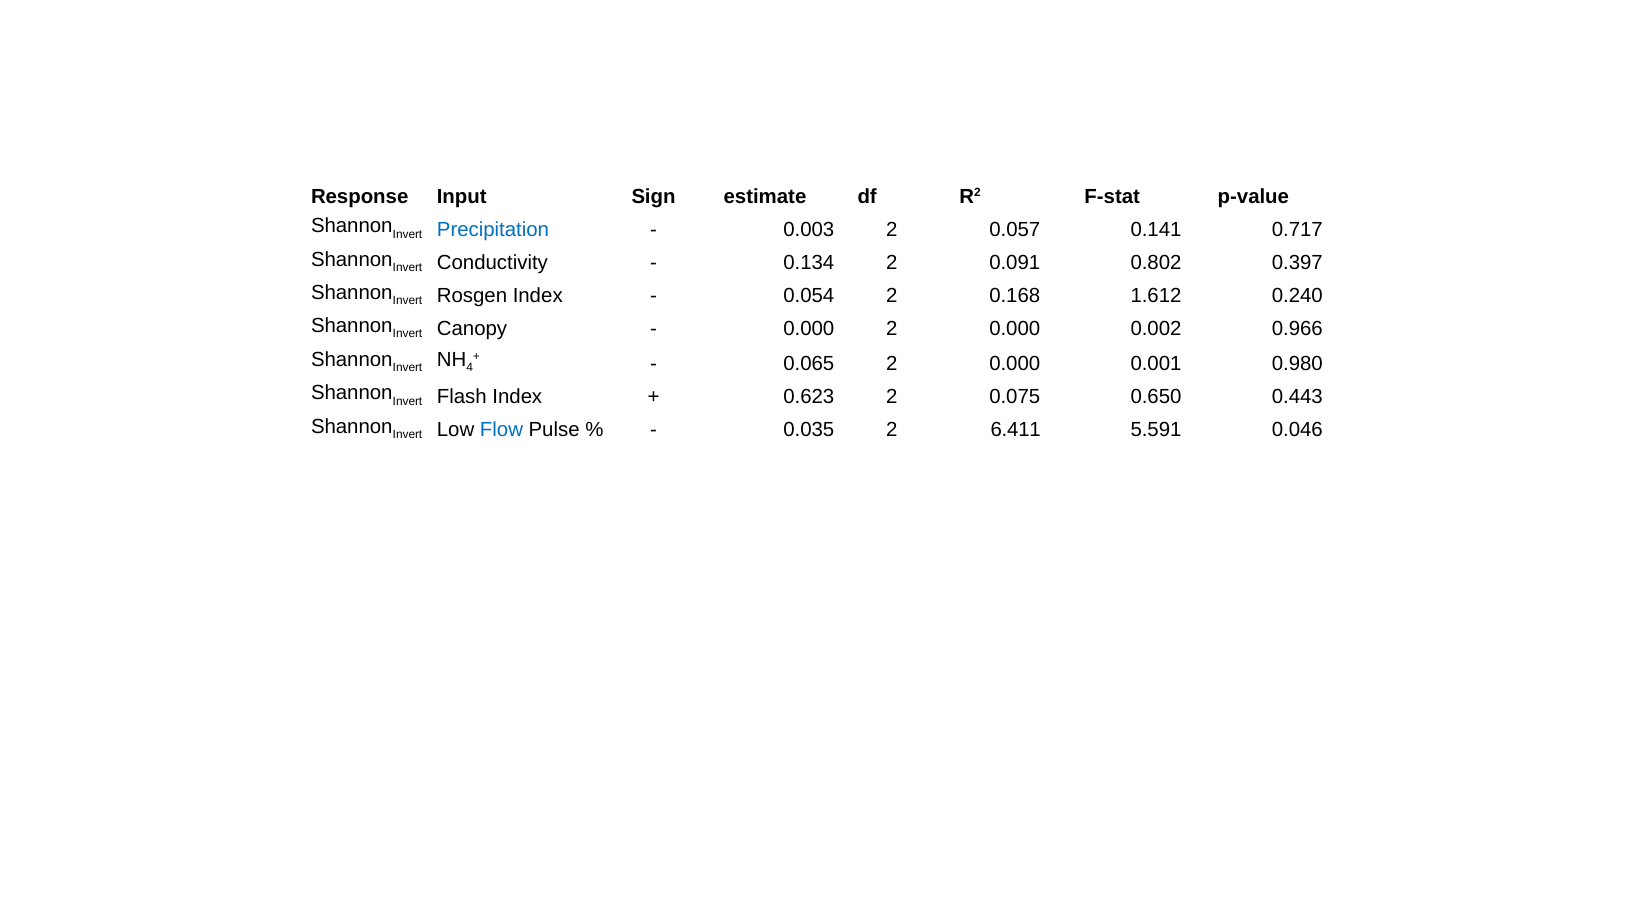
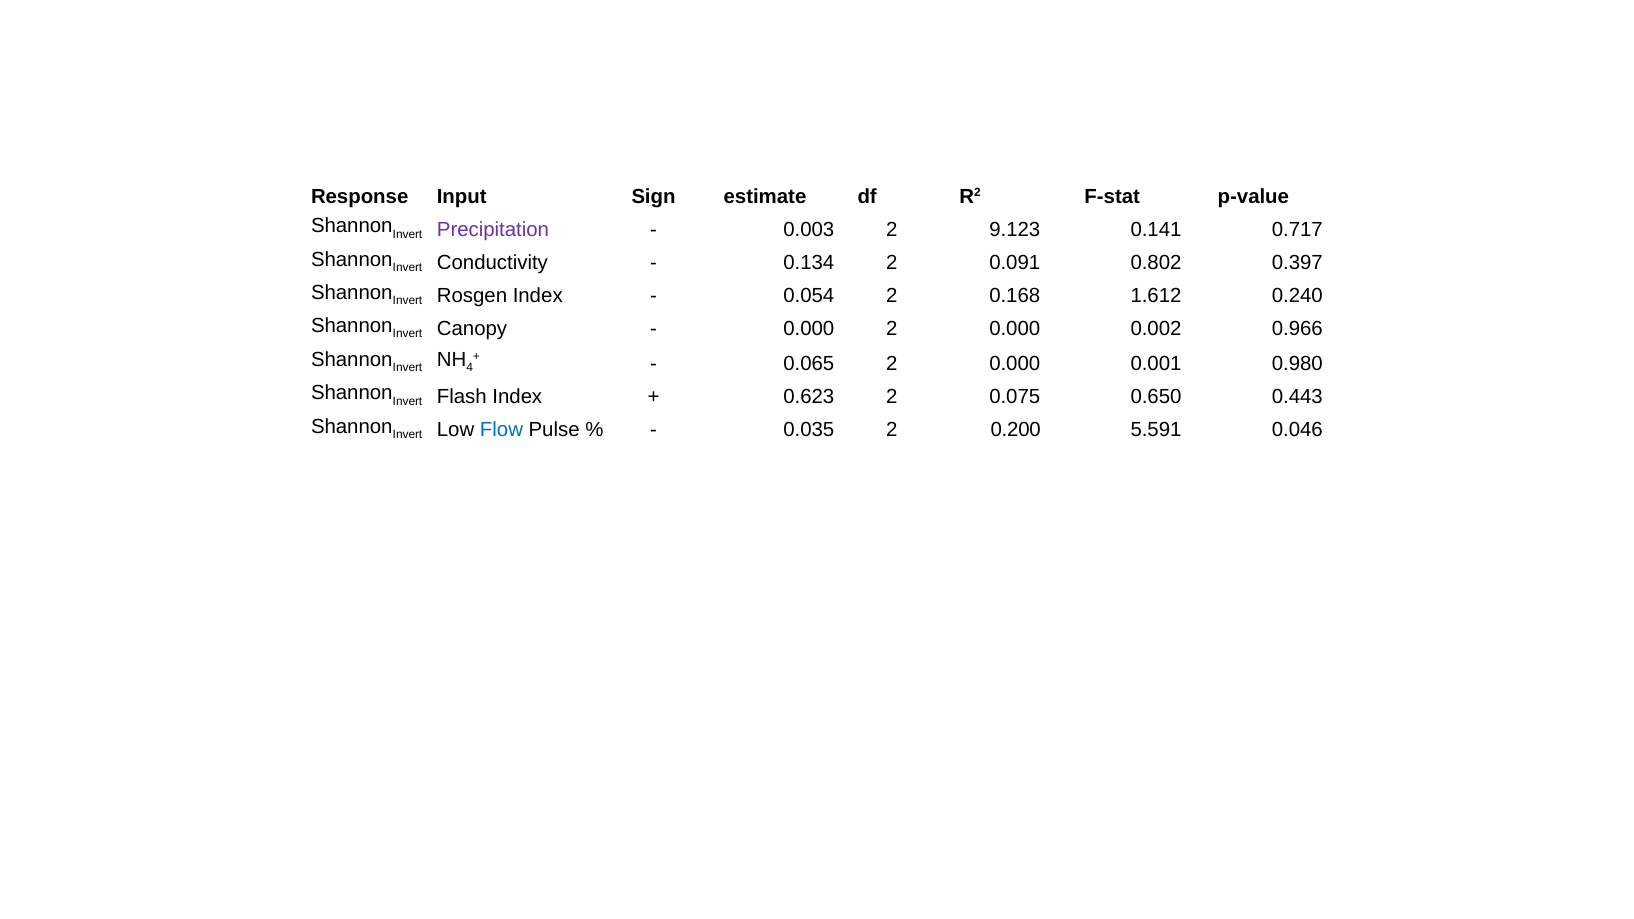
Precipitation colour: blue -> purple
0.057: 0.057 -> 9.123
6.411: 6.411 -> 0.200
